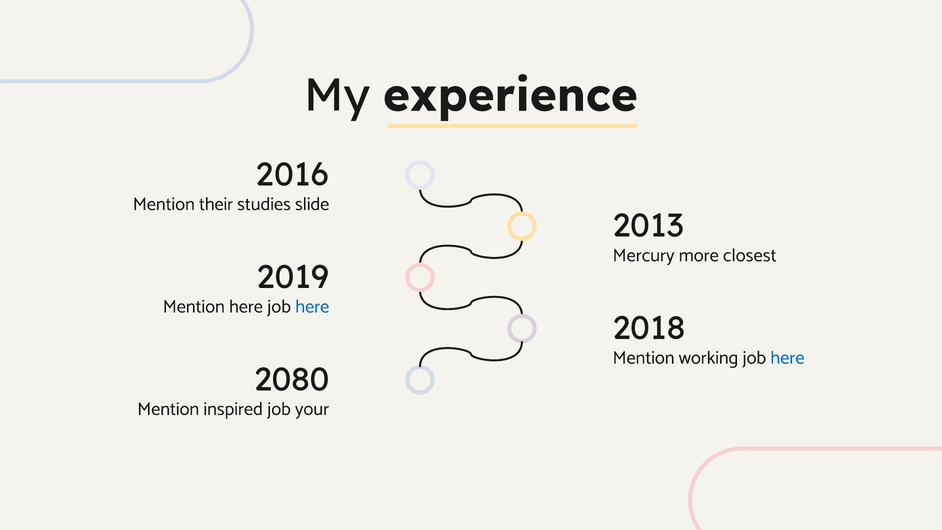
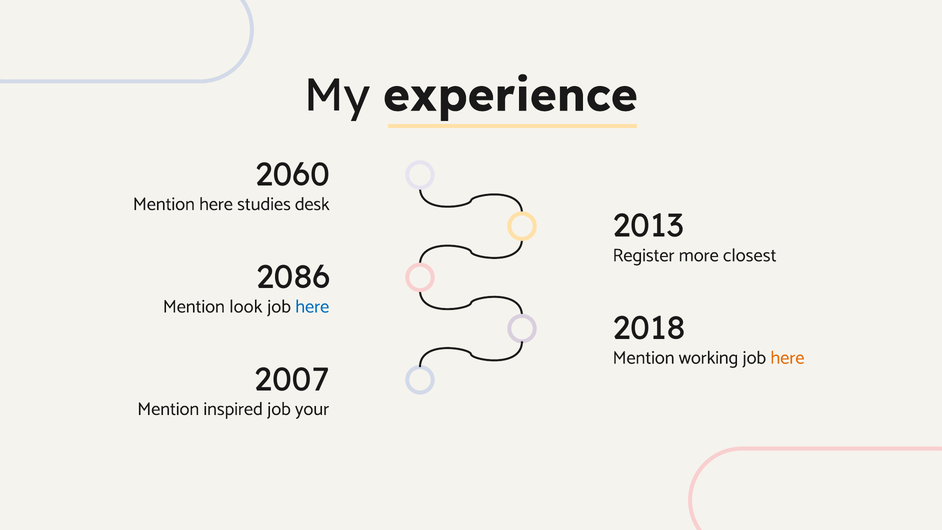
2016: 2016 -> 2060
Mention their: their -> here
slide: slide -> desk
Mercury: Mercury -> Register
2019: 2019 -> 2086
Mention here: here -> look
here at (787, 358) colour: blue -> orange
2080: 2080 -> 2007
